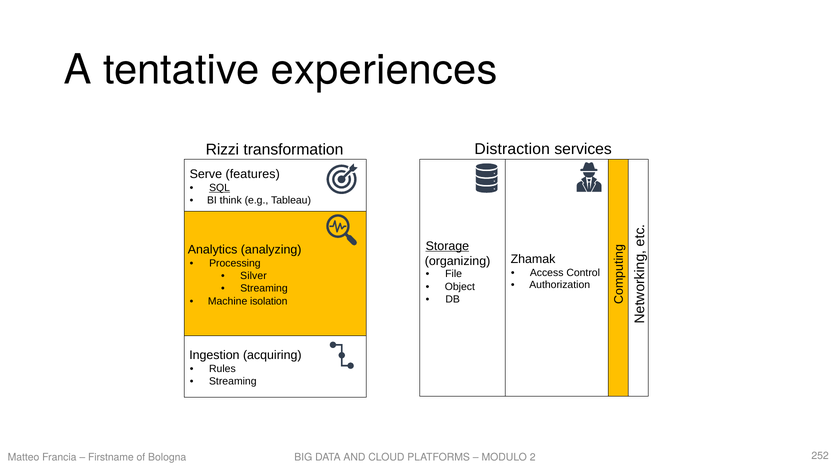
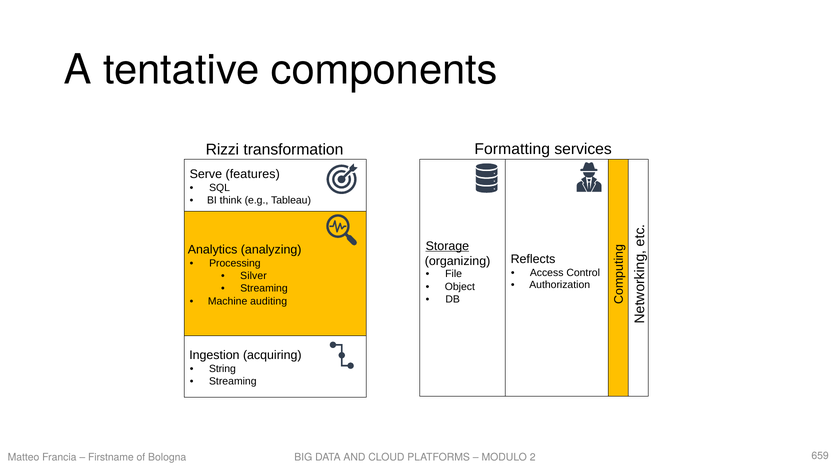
experiences: experiences -> components
Distraction: Distraction -> Formatting
SQL underline: present -> none
Zhamak: Zhamak -> Reflects
isolation: isolation -> auditing
Rules: Rules -> String
252: 252 -> 659
